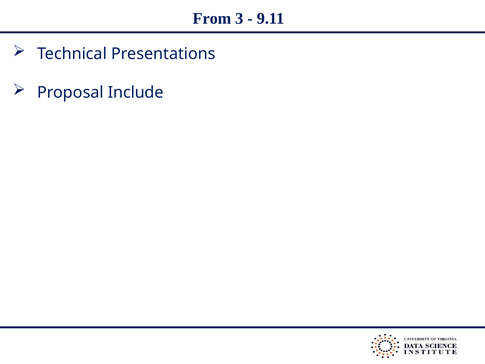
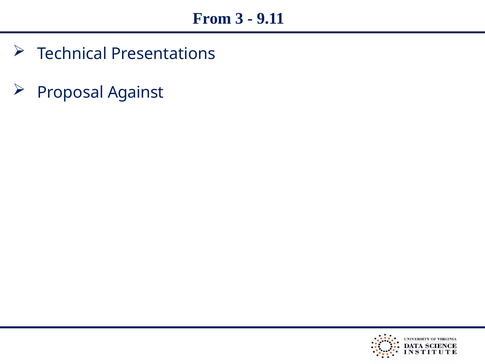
Include: Include -> Against
